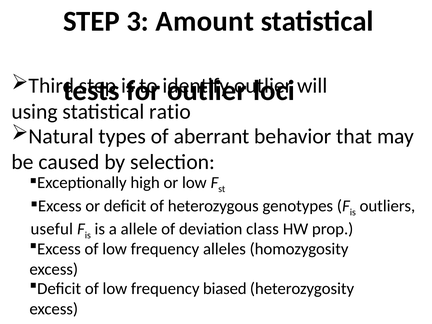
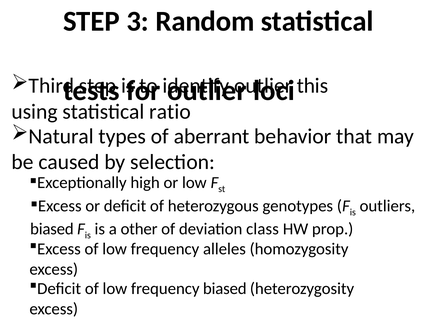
Amount: Amount -> Random
will: will -> this
useful at (52, 229): useful -> biased
allele: allele -> other
